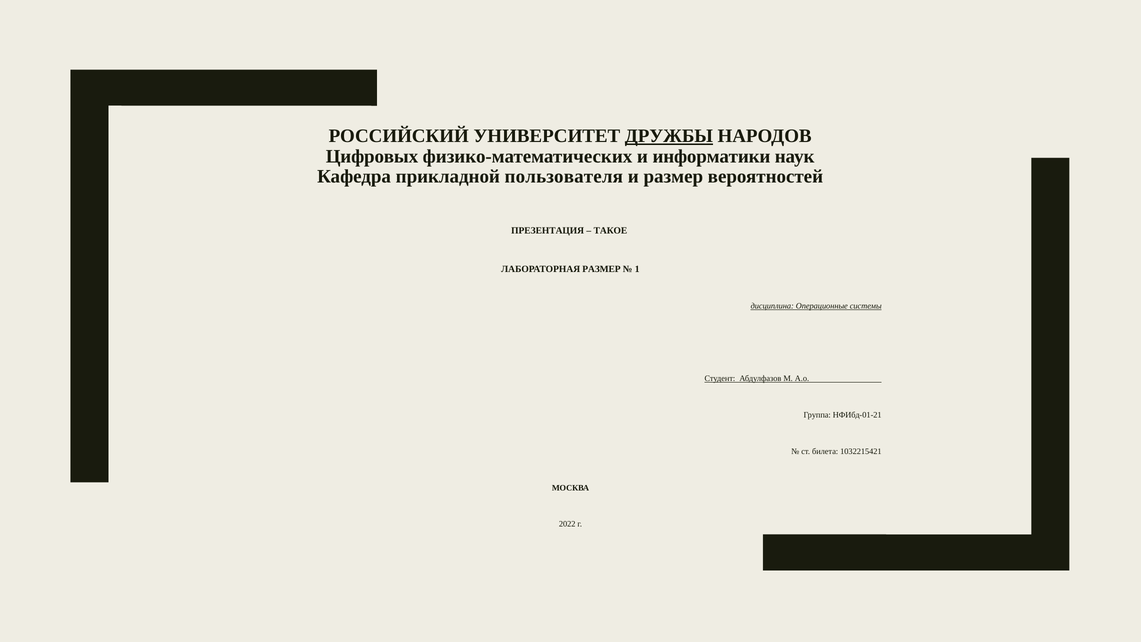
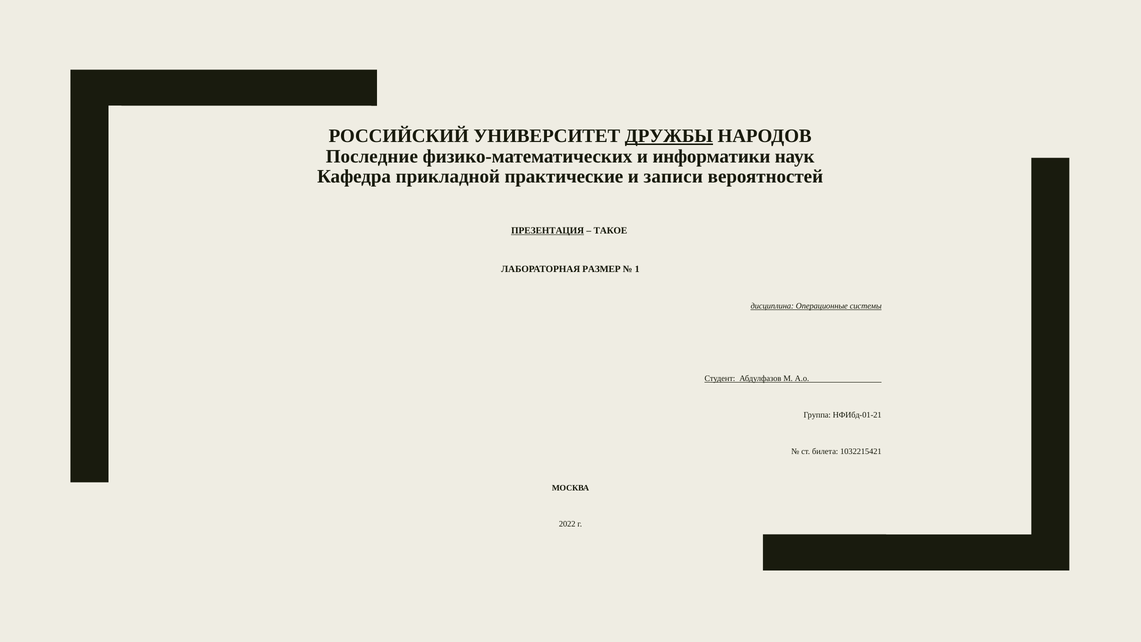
Цифровых: Цифровых -> Последние
пользователя: пользователя -> практические
и размер: размер -> записи
ПРЕЗЕНТАЦИЯ underline: none -> present
